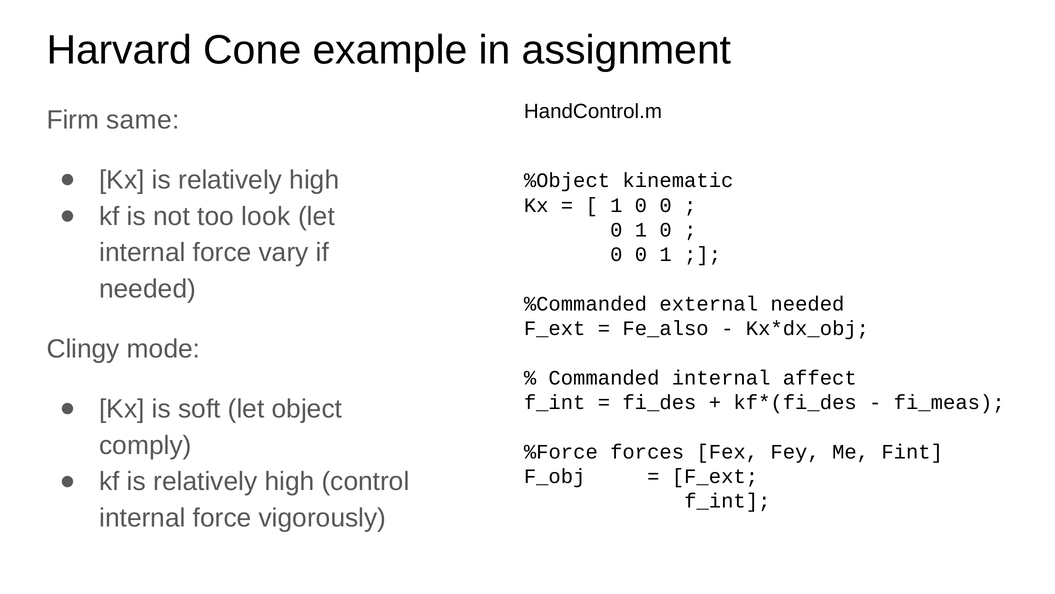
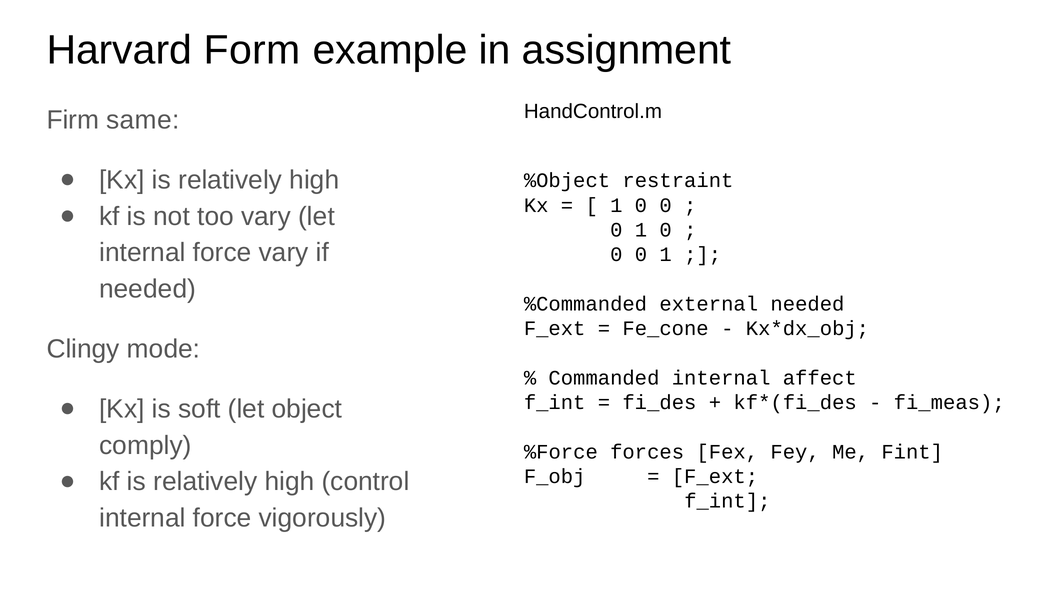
Cone: Cone -> Form
kinematic: kinematic -> restraint
too look: look -> vary
Fe_also: Fe_also -> Fe_cone
